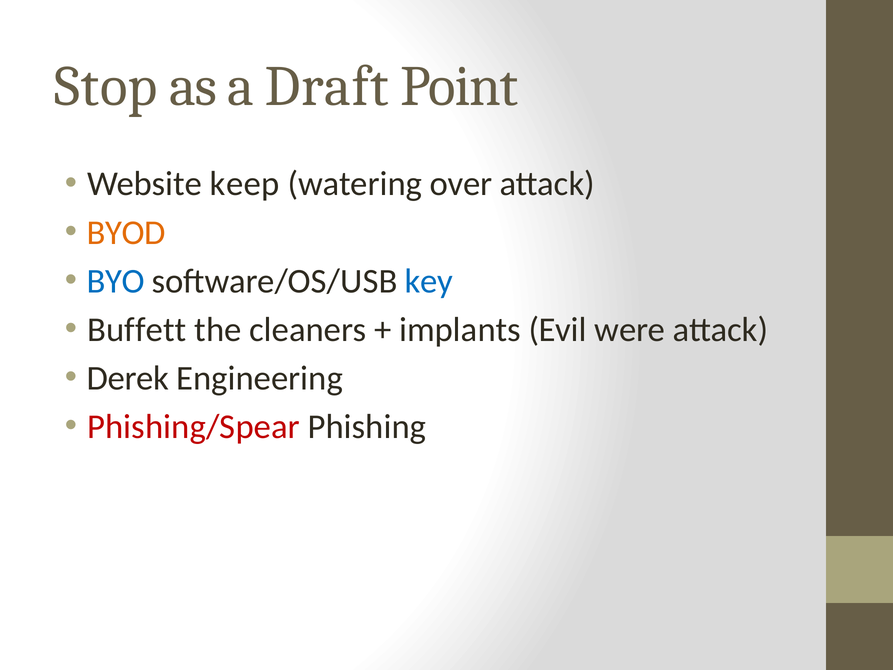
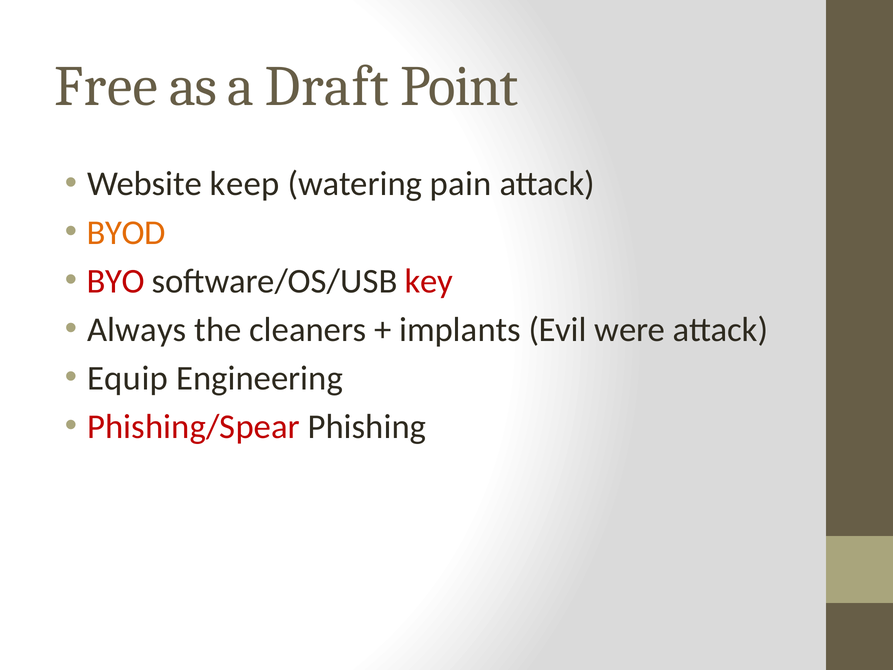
Stop: Stop -> Free
over: over -> pain
BYO colour: blue -> red
key colour: blue -> red
Buffett: Buffett -> Always
Derek: Derek -> Equip
